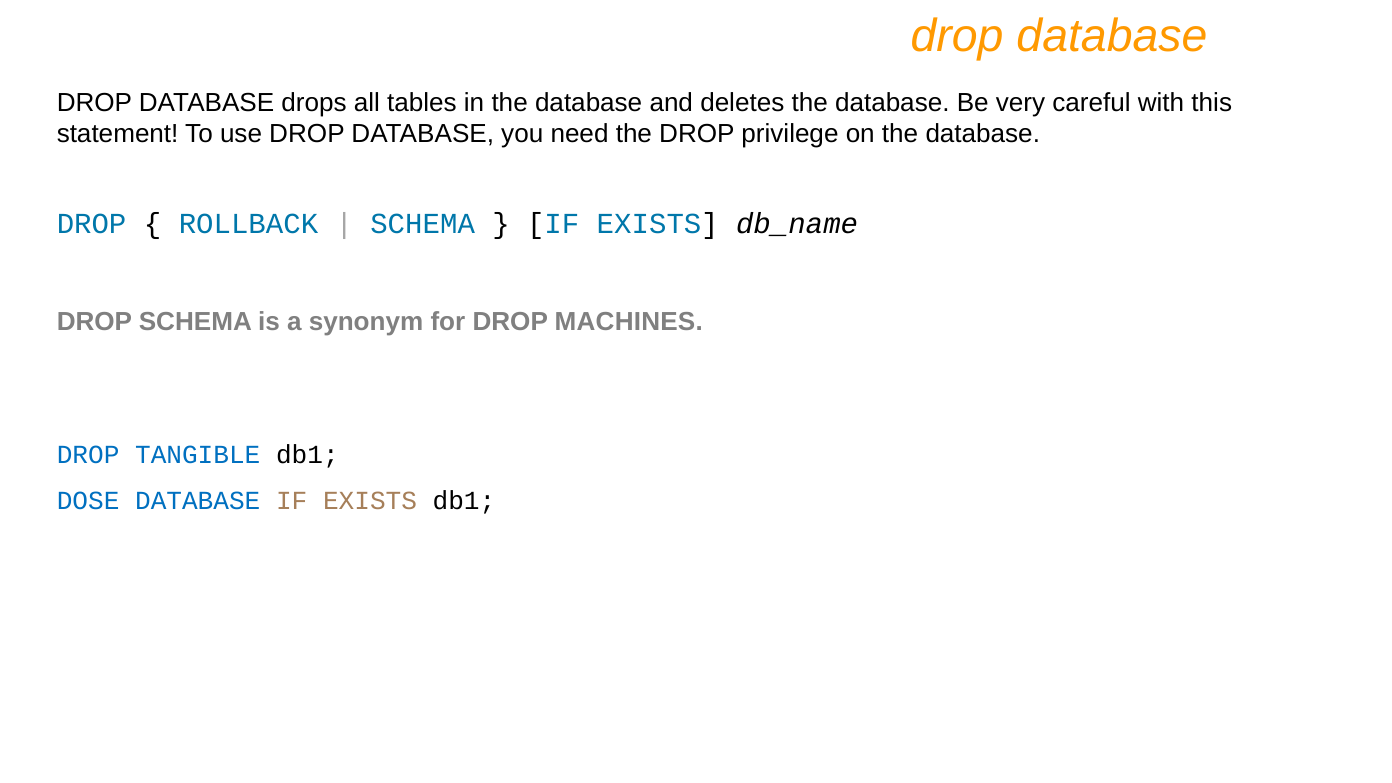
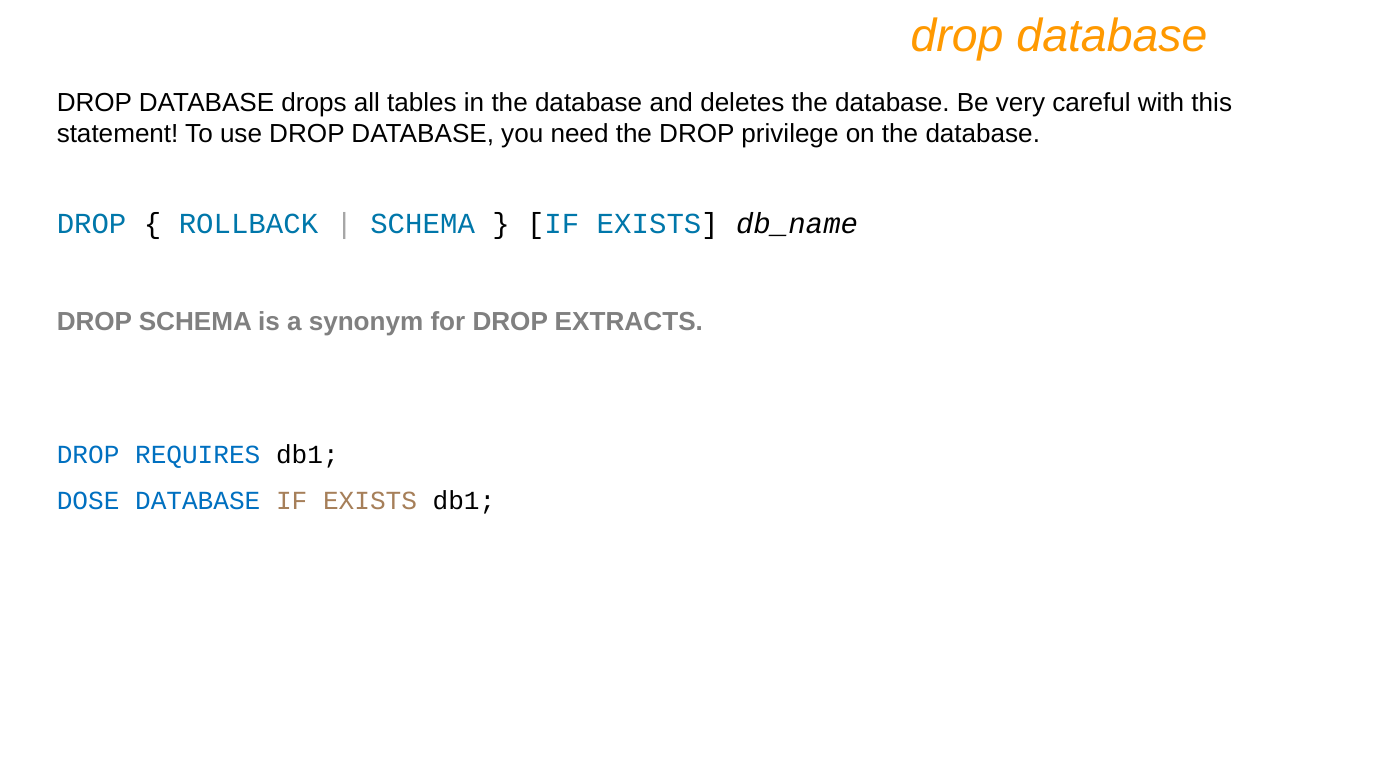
MACHINES: MACHINES -> EXTRACTS
TANGIBLE: TANGIBLE -> REQUIRES
